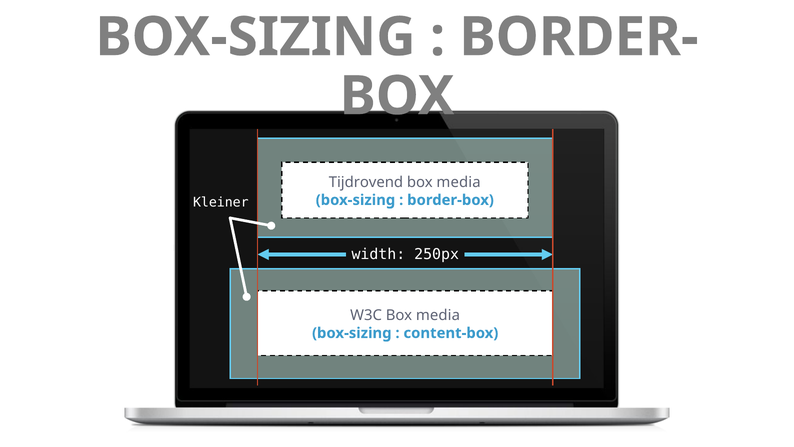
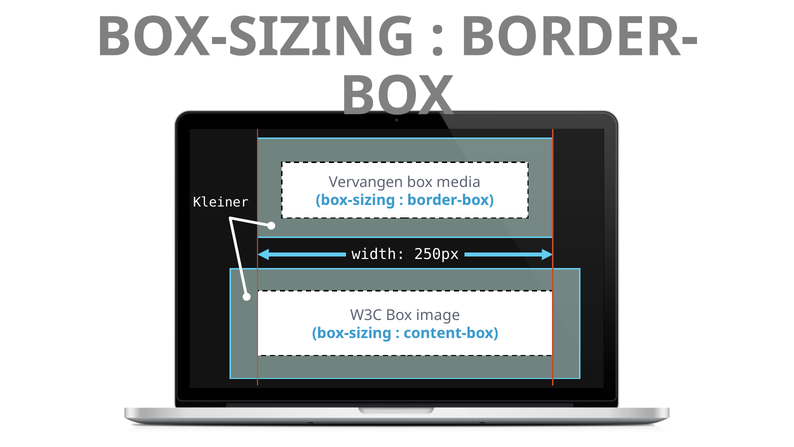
Tijdrovend: Tijdrovend -> Vervangen
W3C Box media: media -> image
